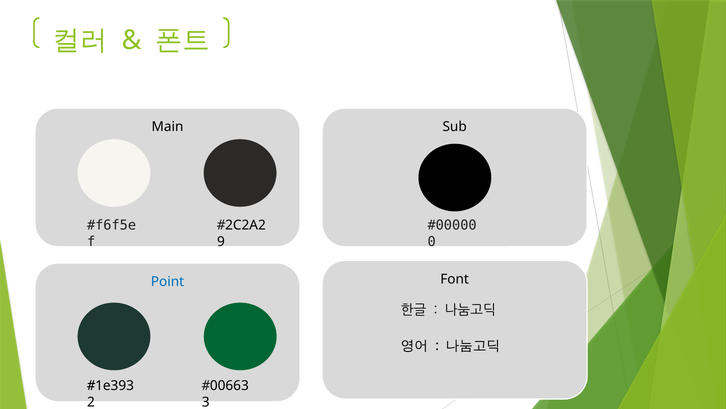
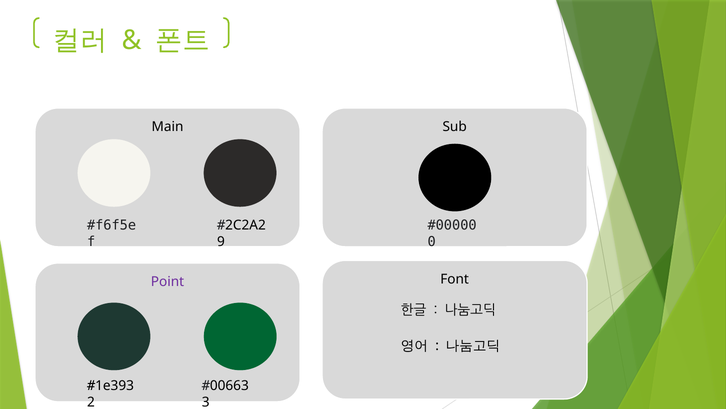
Point colour: blue -> purple
